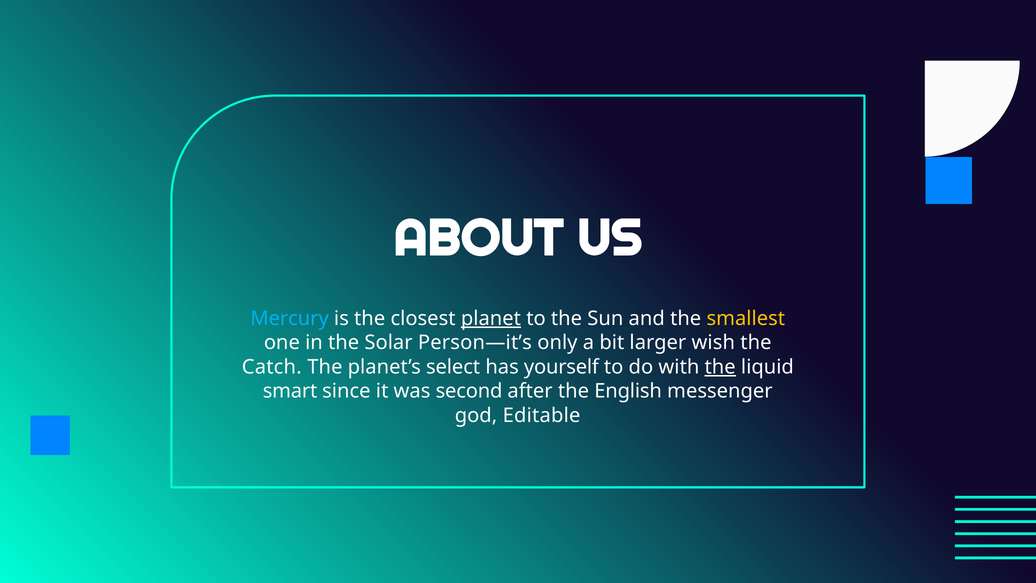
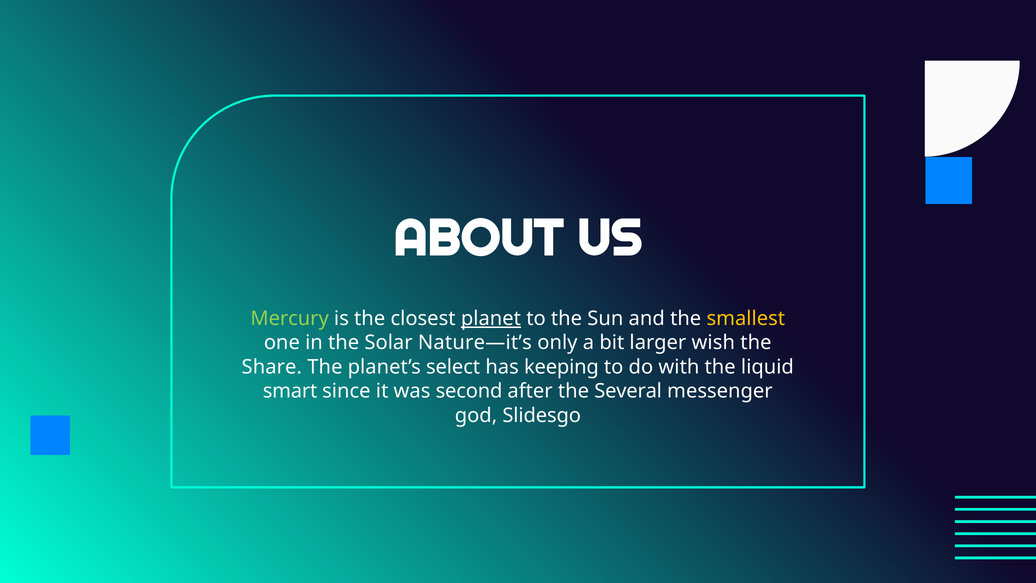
Mercury colour: light blue -> light green
Person—it’s: Person—it’s -> Nature—it’s
Catch: Catch -> Share
yourself: yourself -> keeping
the at (720, 367) underline: present -> none
English: English -> Several
Editable: Editable -> Slidesgo
